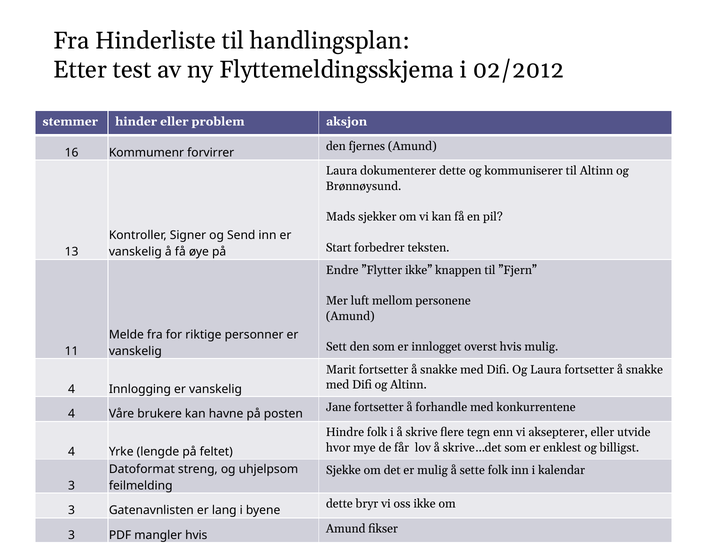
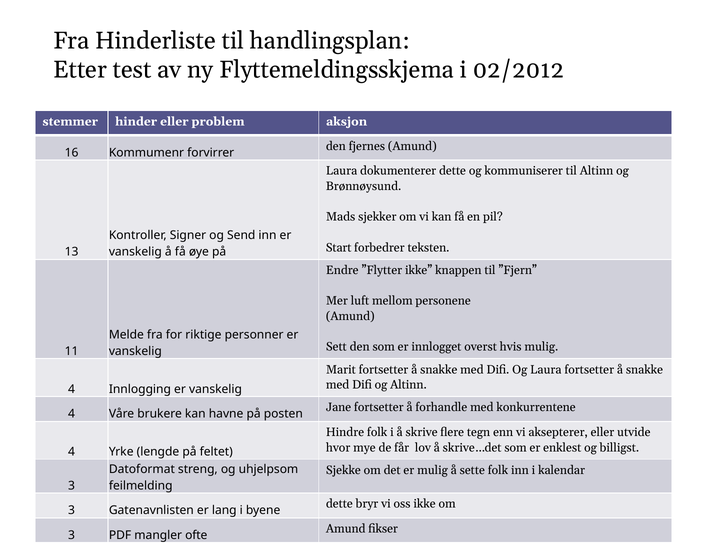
mangler hvis: hvis -> ofte
